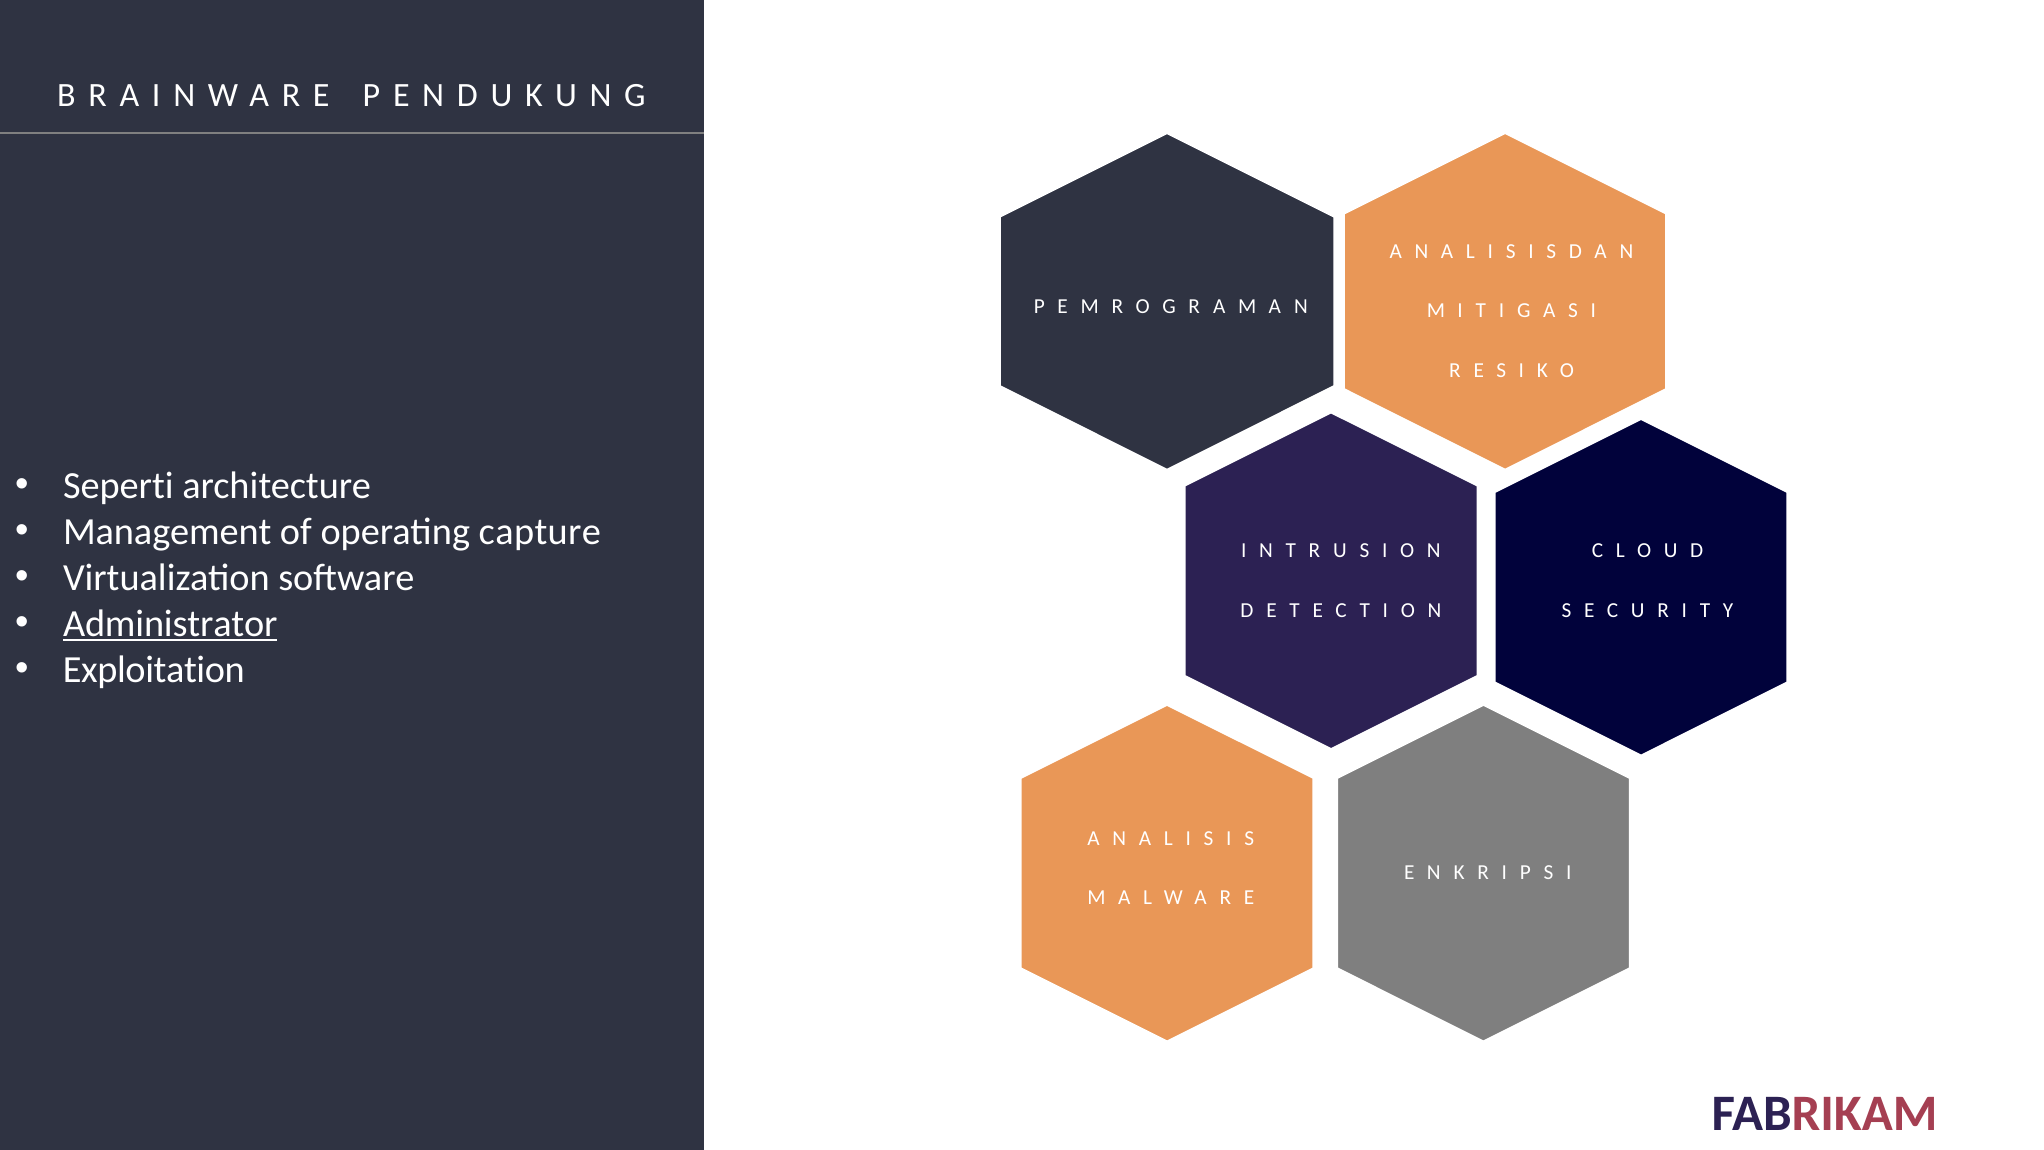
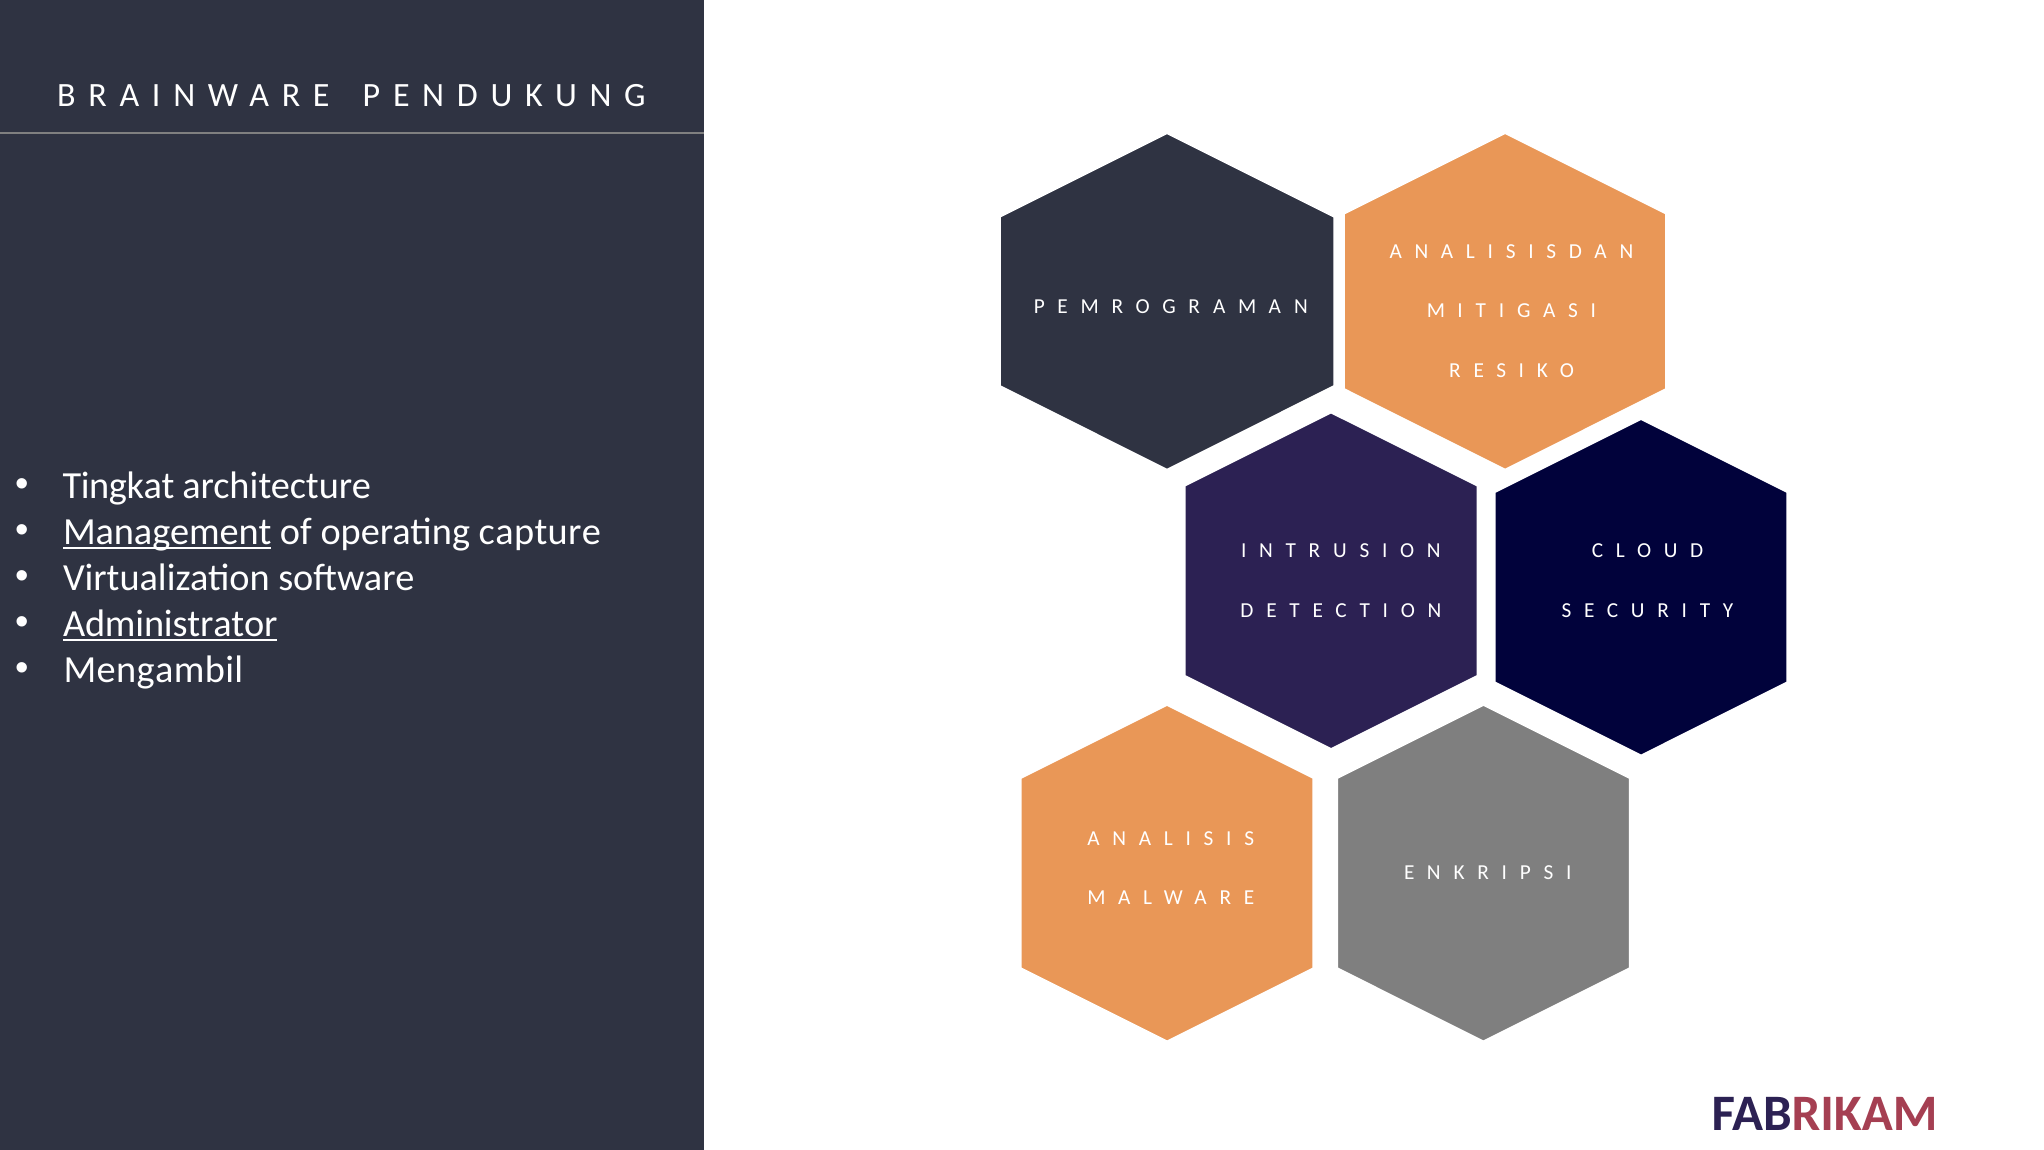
Seperti: Seperti -> Tingkat
Management underline: none -> present
Exploitation: Exploitation -> Mengambil
